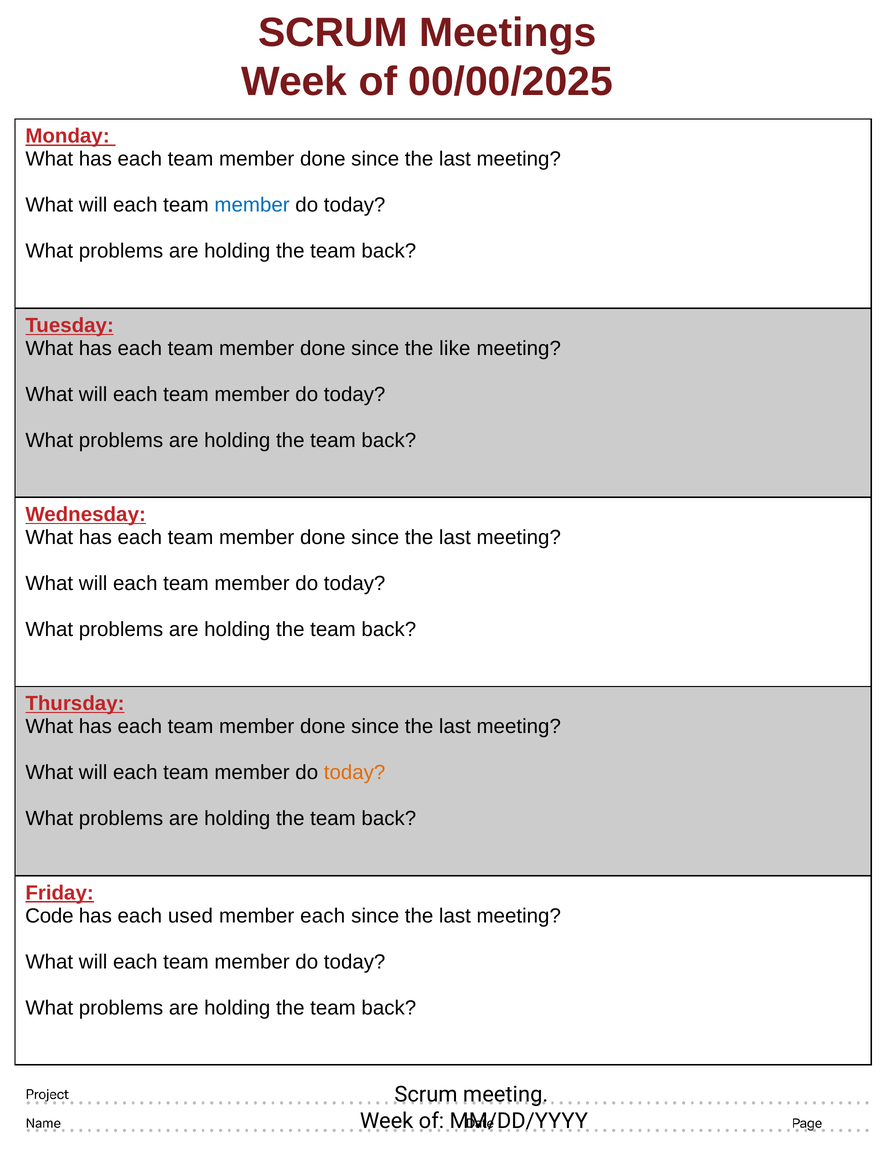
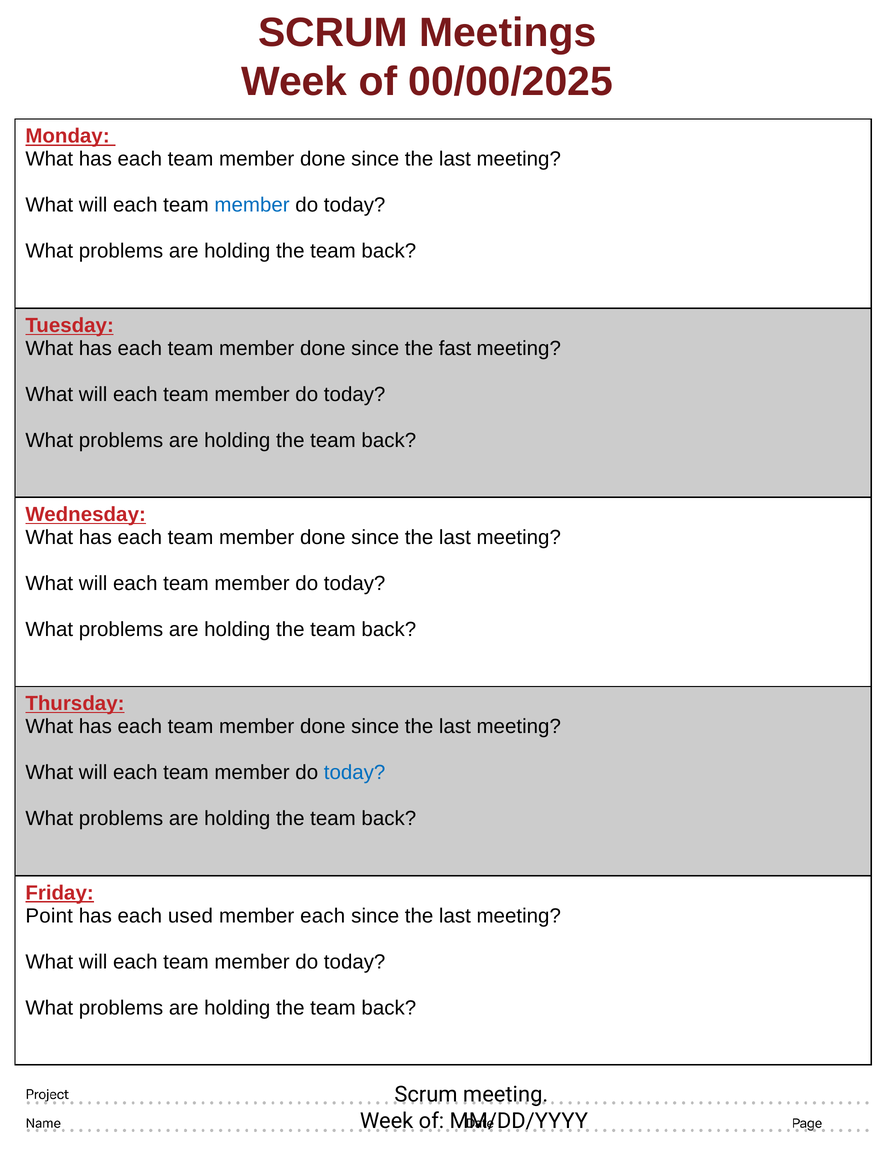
like: like -> fast
today at (355, 773) colour: orange -> blue
Code: Code -> Point
